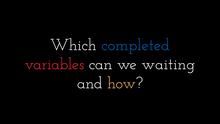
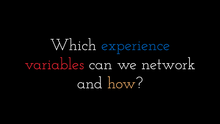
completed: completed -> experience
waiting: waiting -> network
